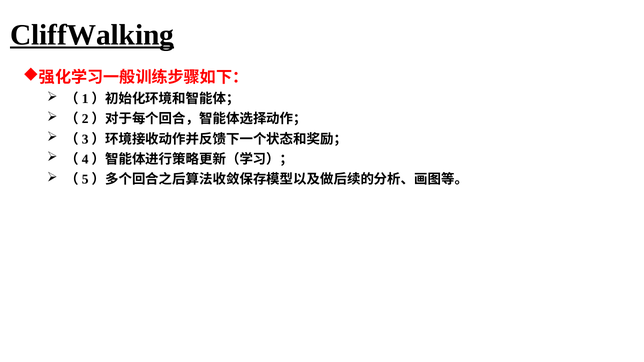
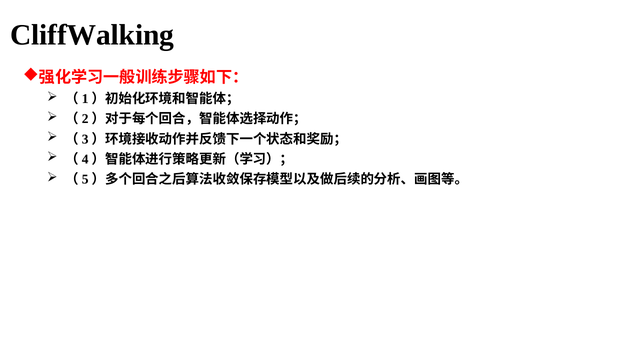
CliffWalking underline: present -> none
